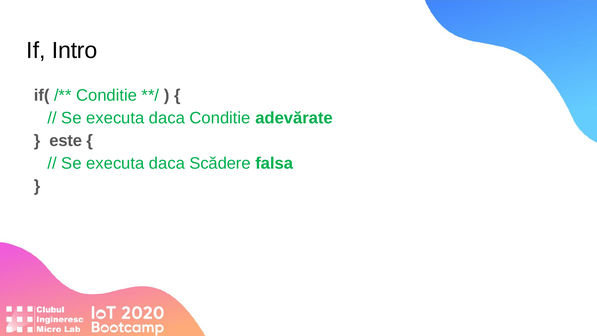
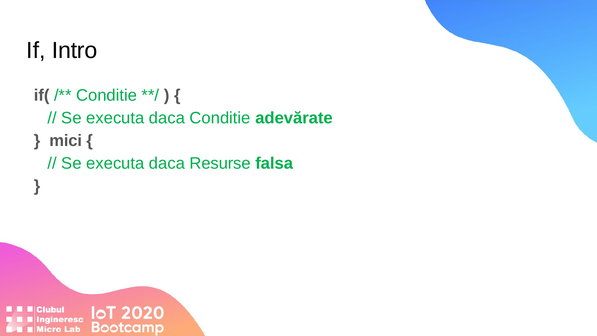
este: este -> mici
Scădere: Scădere -> Resurse
